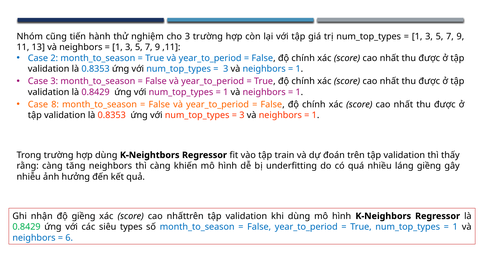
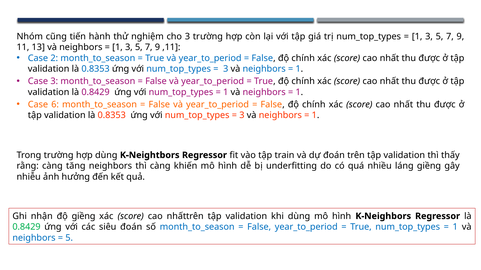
8: 8 -> 6
siêu types: types -> đoán
6 at (69, 238): 6 -> 5
